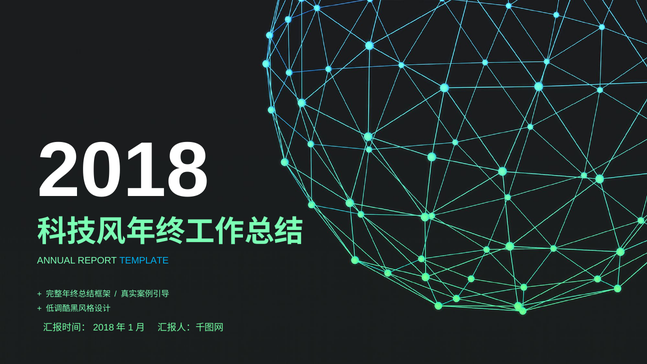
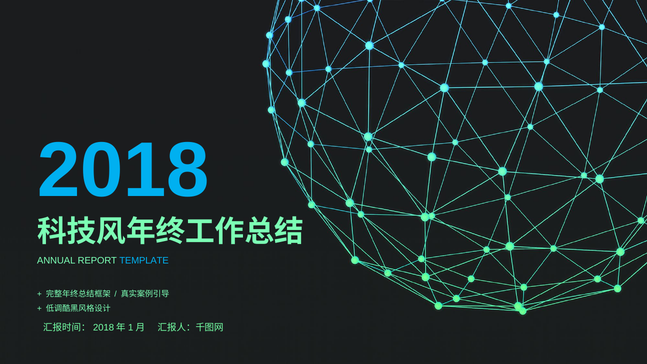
2018 colour: white -> light blue
